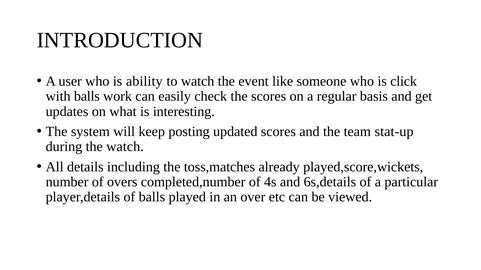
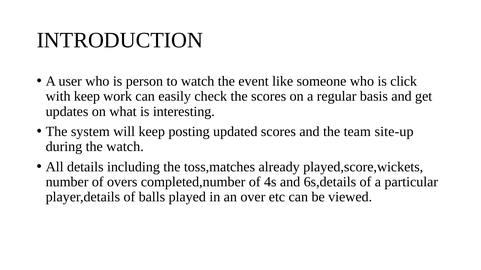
ability: ability -> person
with balls: balls -> keep
stat-up: stat-up -> site-up
